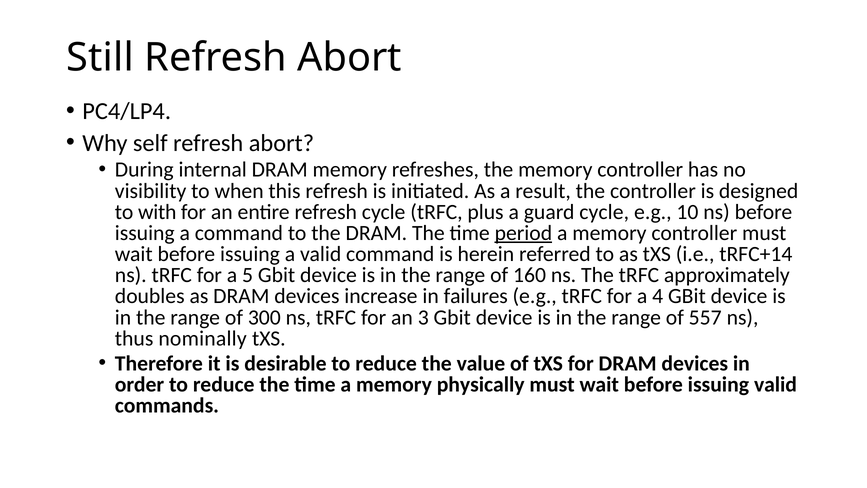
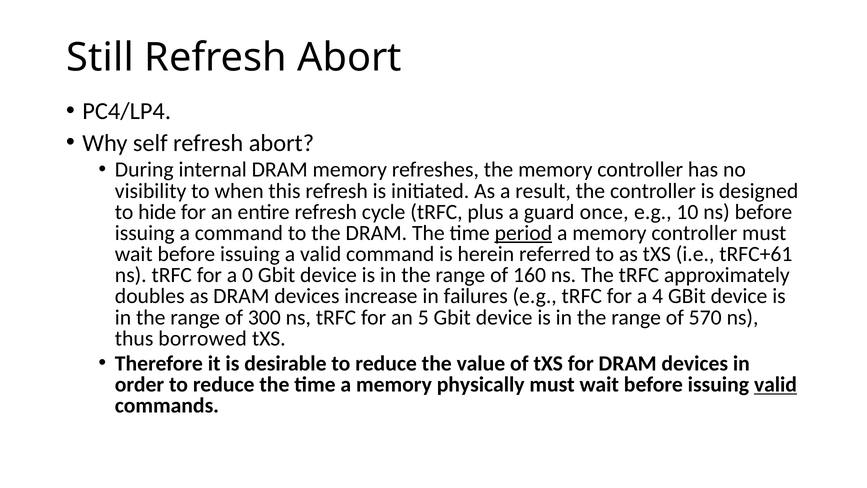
with: with -> hide
guard cycle: cycle -> once
tRFC+14: tRFC+14 -> tRFC+61
5: 5 -> 0
3: 3 -> 5
557: 557 -> 570
nominally: nominally -> borrowed
valid at (775, 384) underline: none -> present
